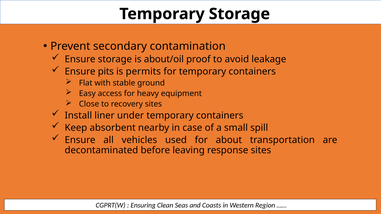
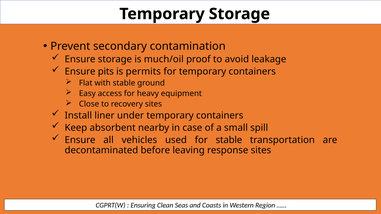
about/oil: about/oil -> much/oil
for about: about -> stable
